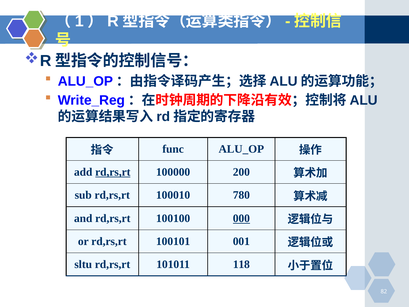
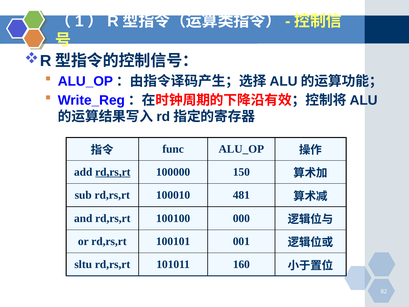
200: 200 -> 150
780: 780 -> 481
000 underline: present -> none
118: 118 -> 160
